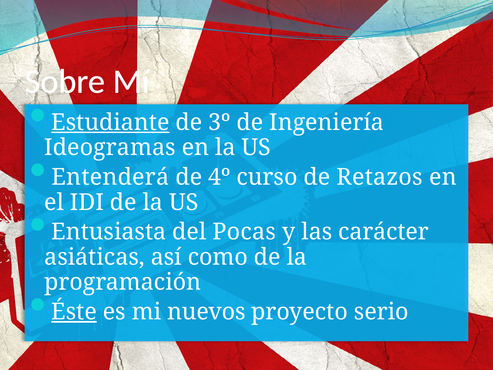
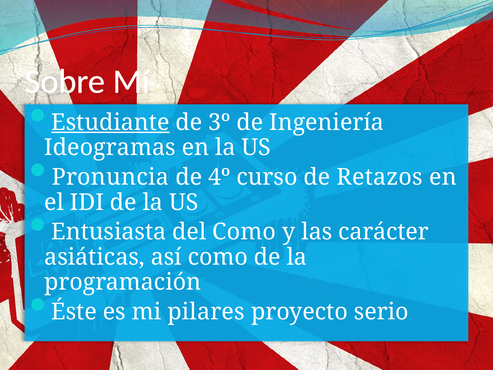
Entenderá: Entenderá -> Pronuncia
del Pocas: Pocas -> Como
Éste underline: present -> none
nuevos: nuevos -> pilares
